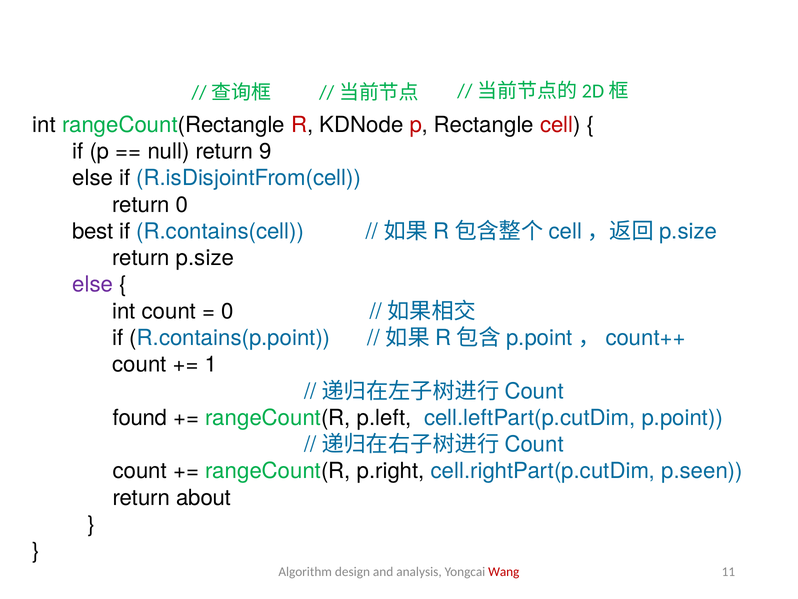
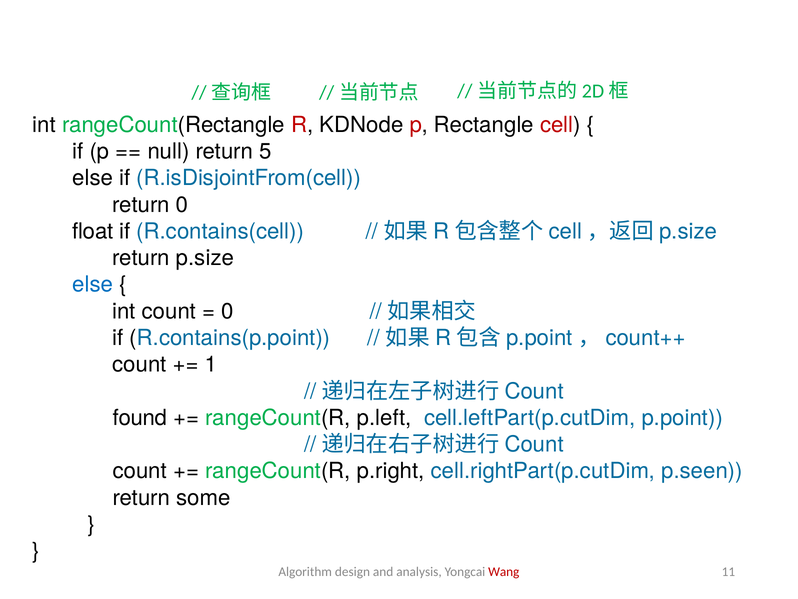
9: 9 -> 5
best: best -> float
else at (93, 284) colour: purple -> blue
about: about -> some
